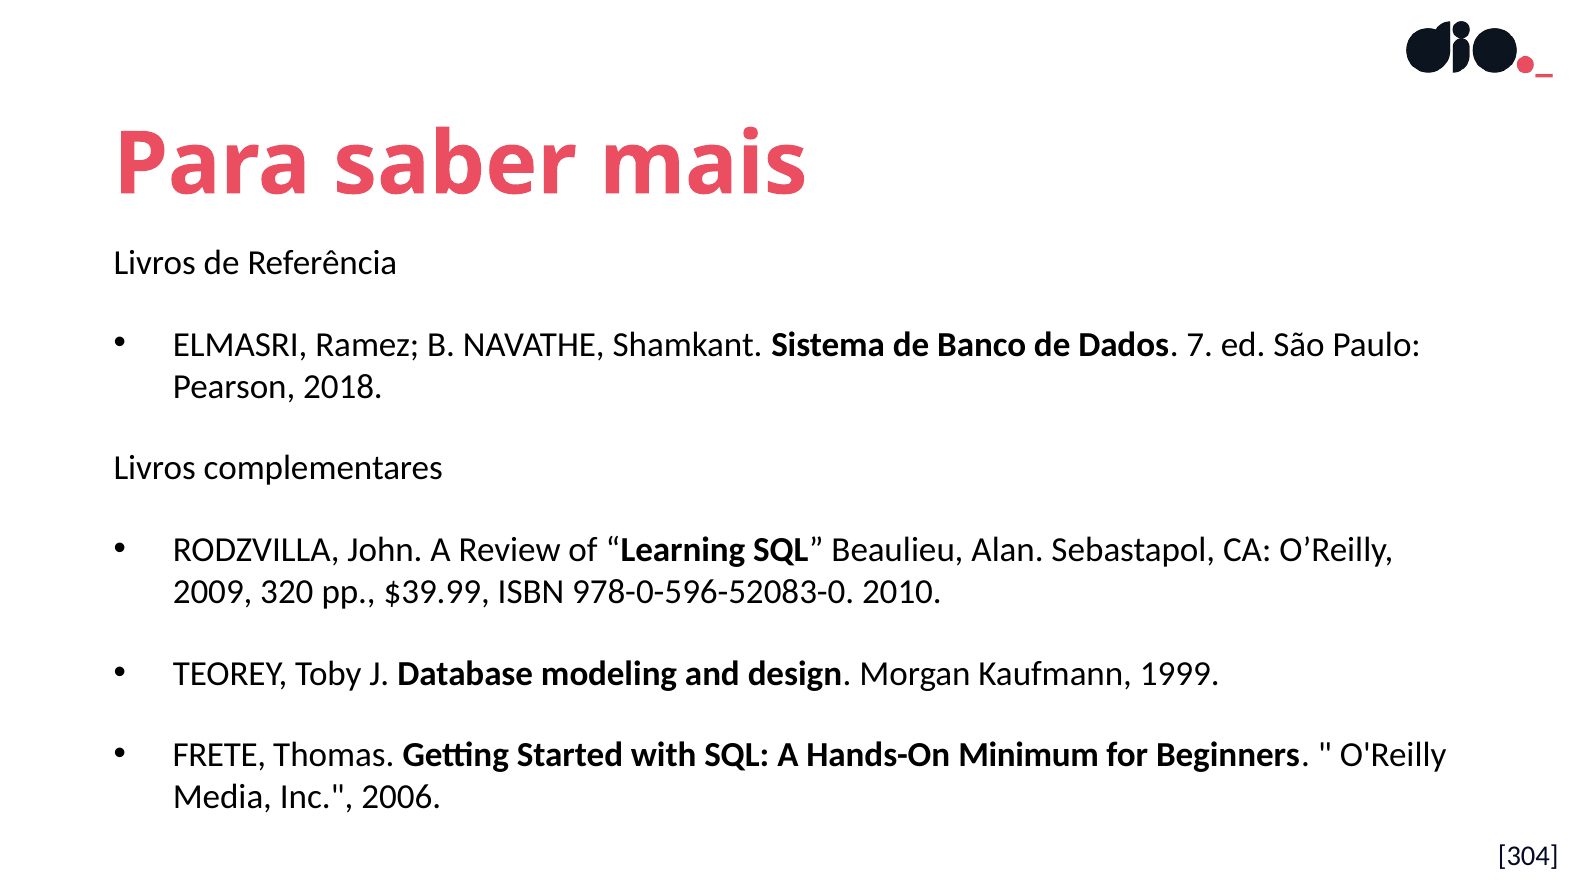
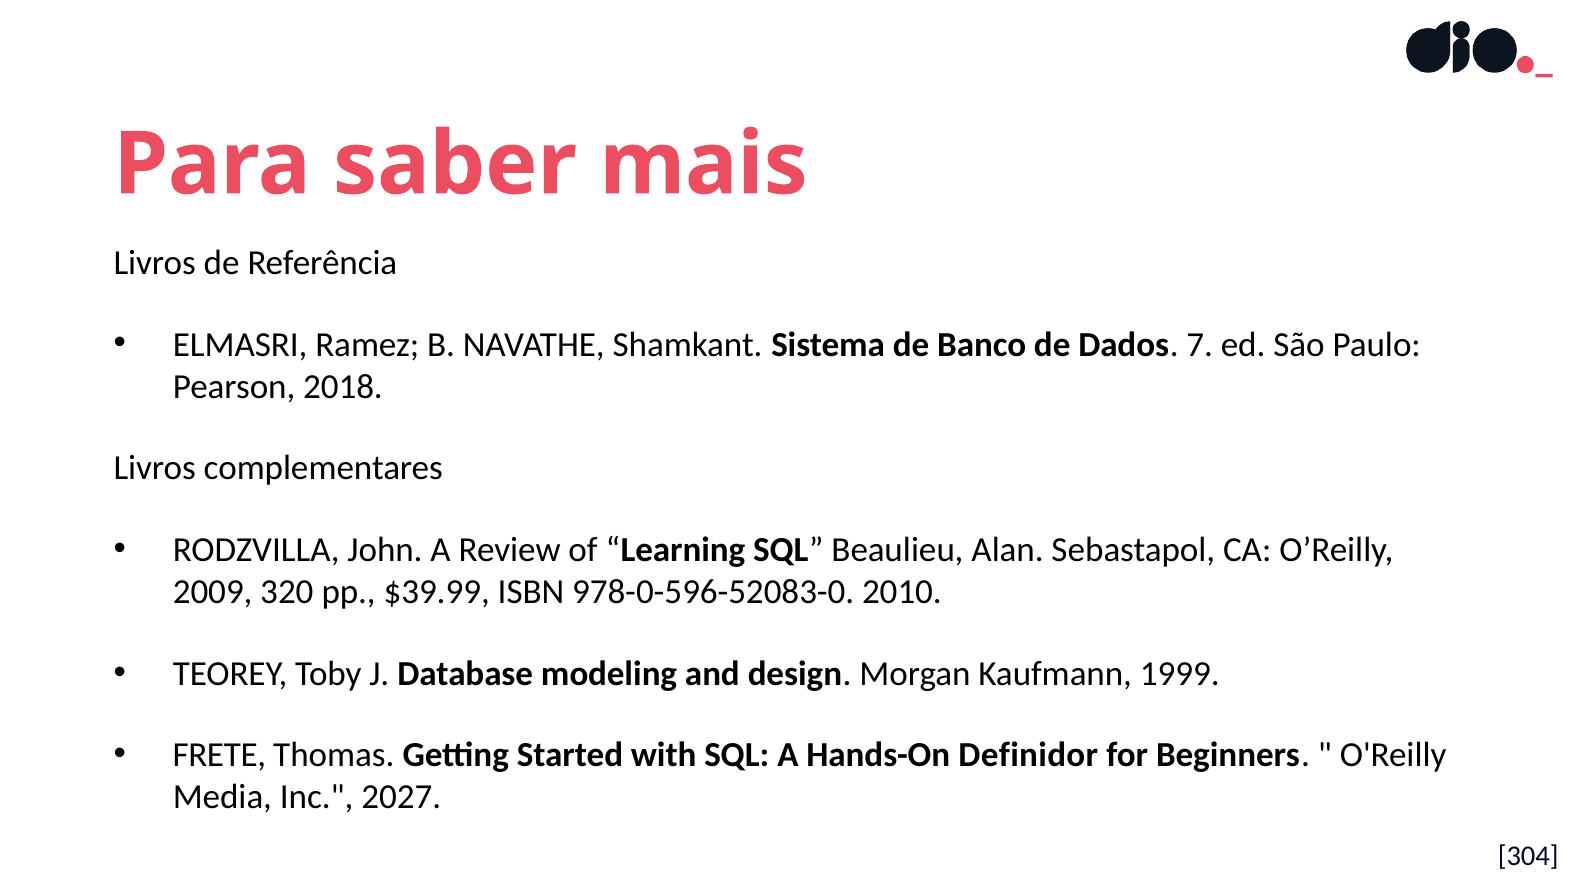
Minimum: Minimum -> Definidor
2006: 2006 -> 2027
